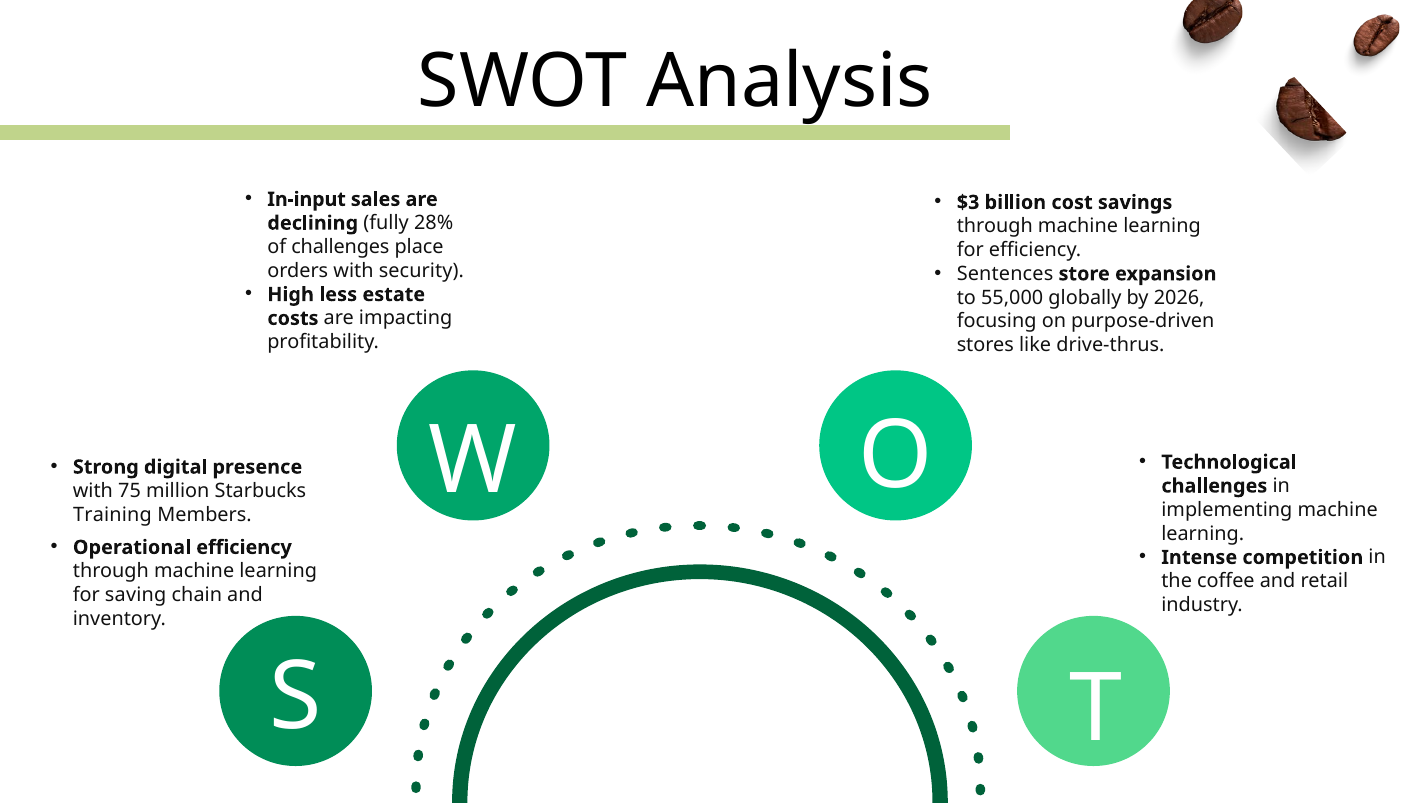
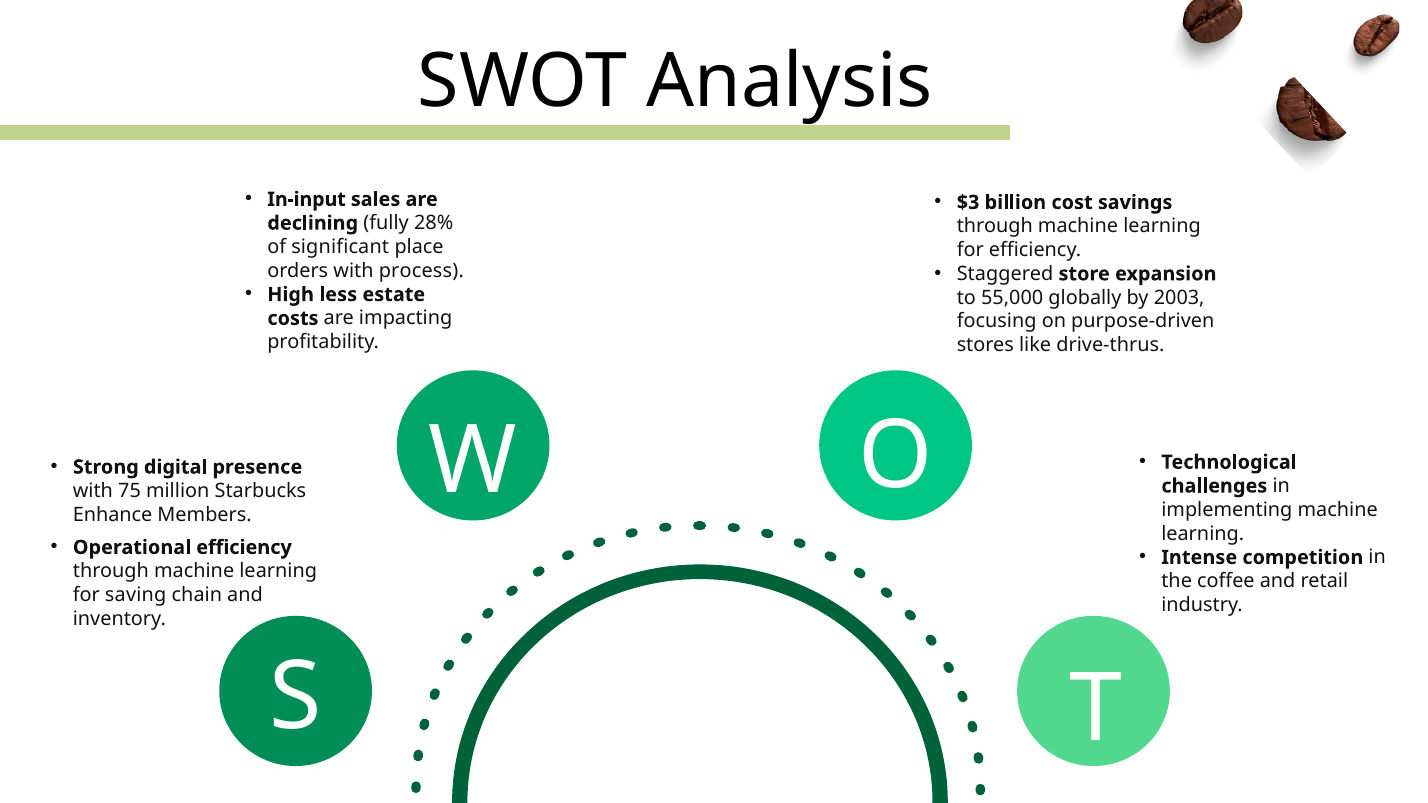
of challenges: challenges -> significant
Sentences: Sentences -> Staggered
security: security -> process
2026: 2026 -> 2003
Training: Training -> Enhance
